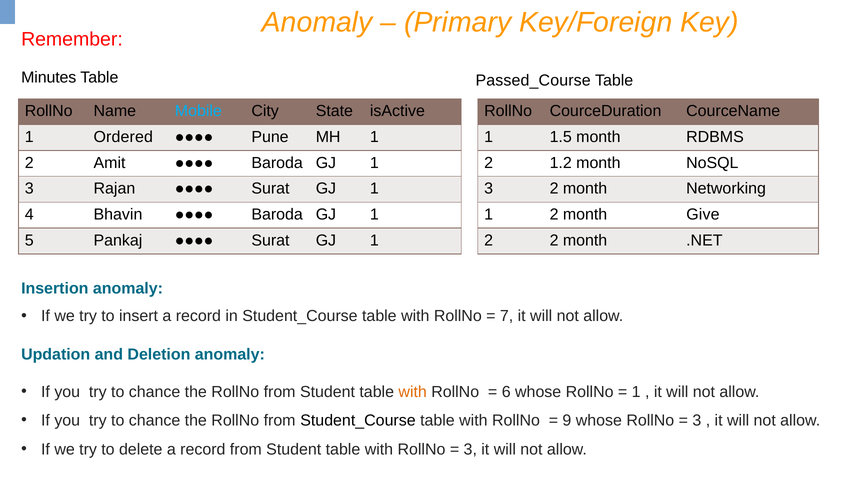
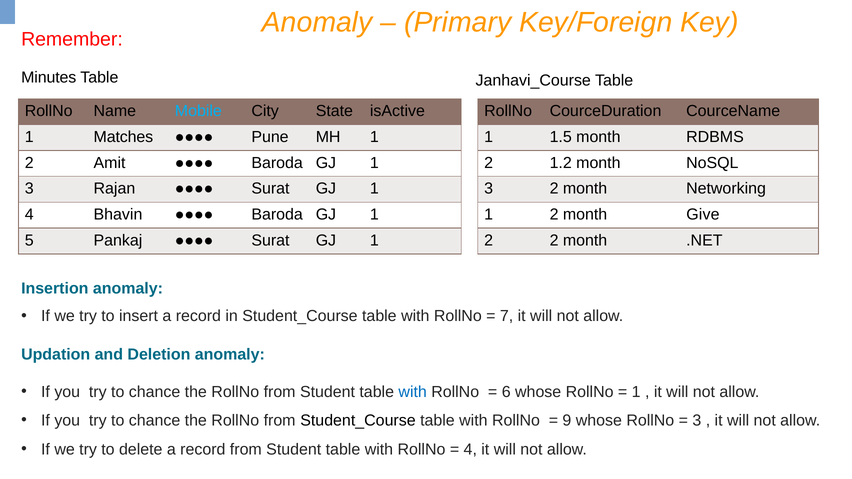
Passed_Course: Passed_Course -> Janhavi_Course
Ordered: Ordered -> Matches
with at (413, 392) colour: orange -> blue
3 at (470, 449): 3 -> 4
